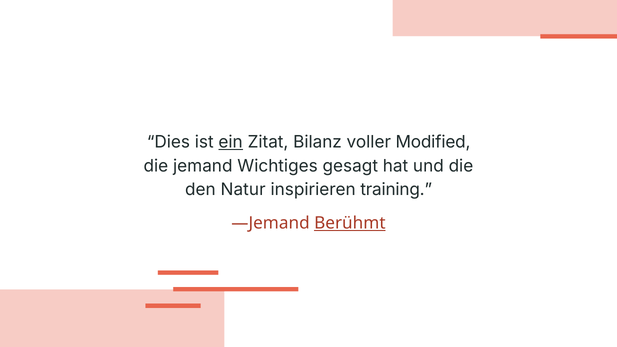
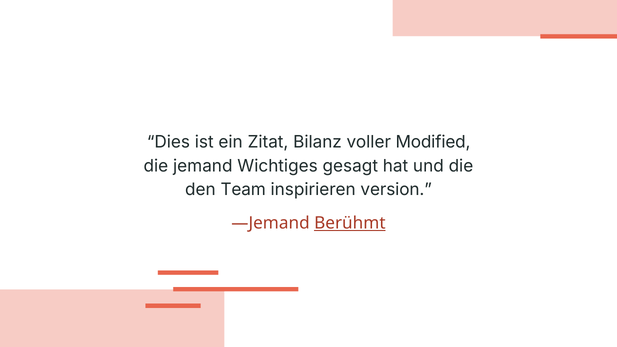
ein underline: present -> none
Natur: Natur -> Team
training: training -> version
